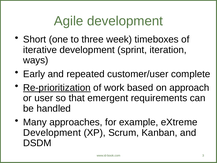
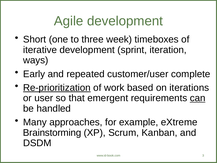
approach: approach -> iterations
can underline: none -> present
Development at (52, 132): Development -> Brainstorming
